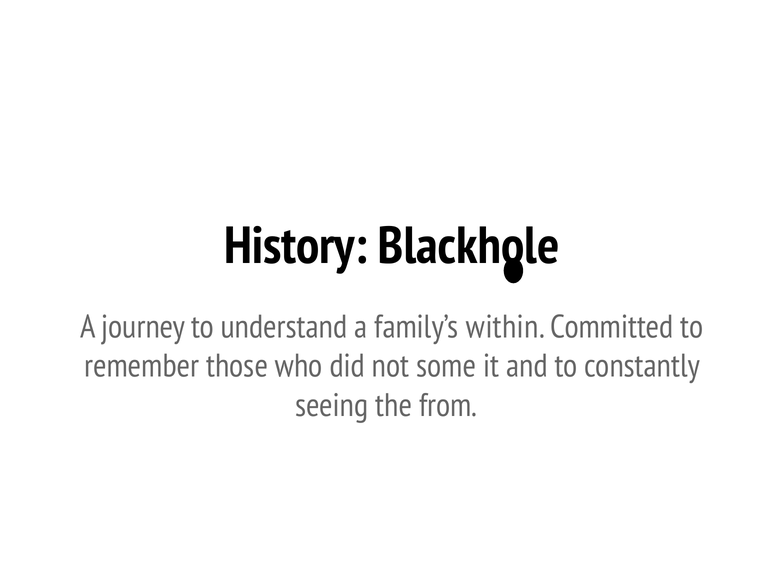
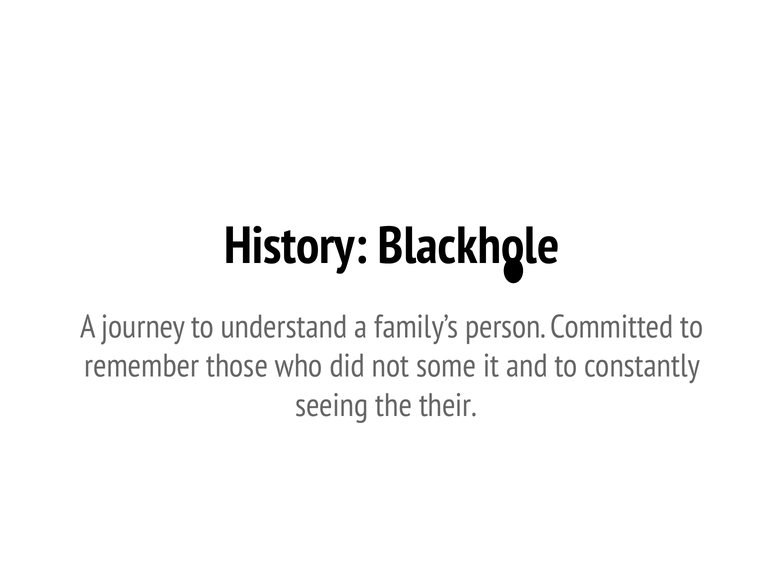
within: within -> person
from: from -> their
